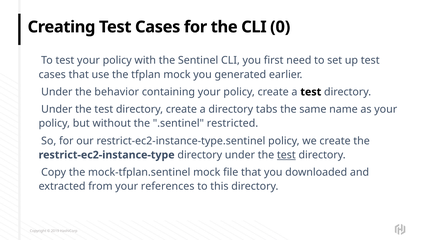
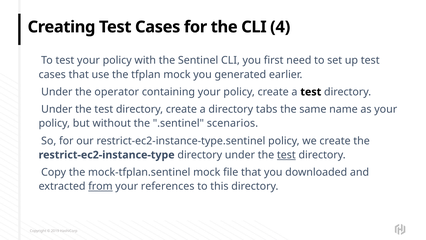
0: 0 -> 4
behavior: behavior -> operator
restricted: restricted -> scenarios
from underline: none -> present
